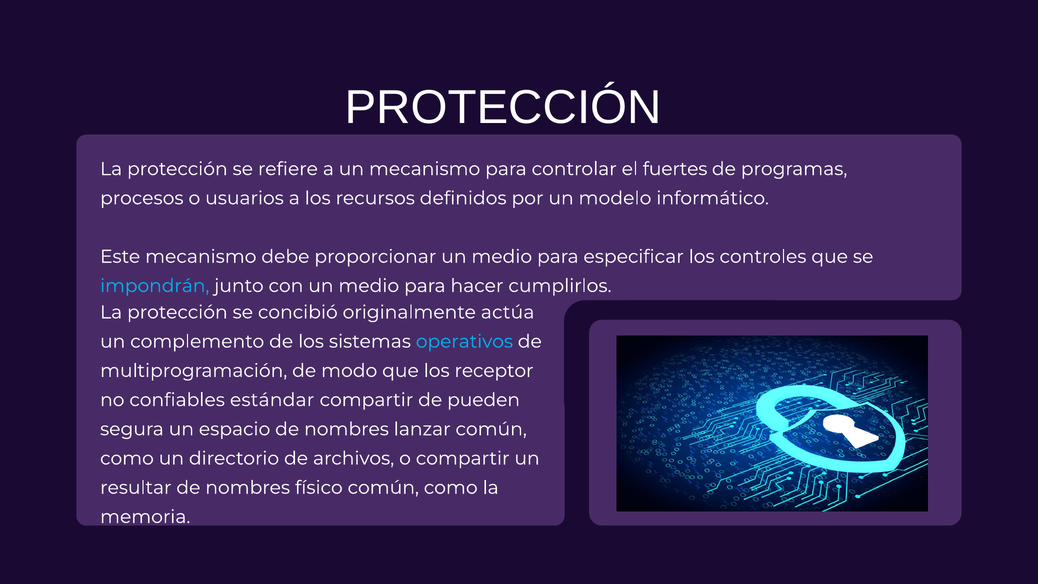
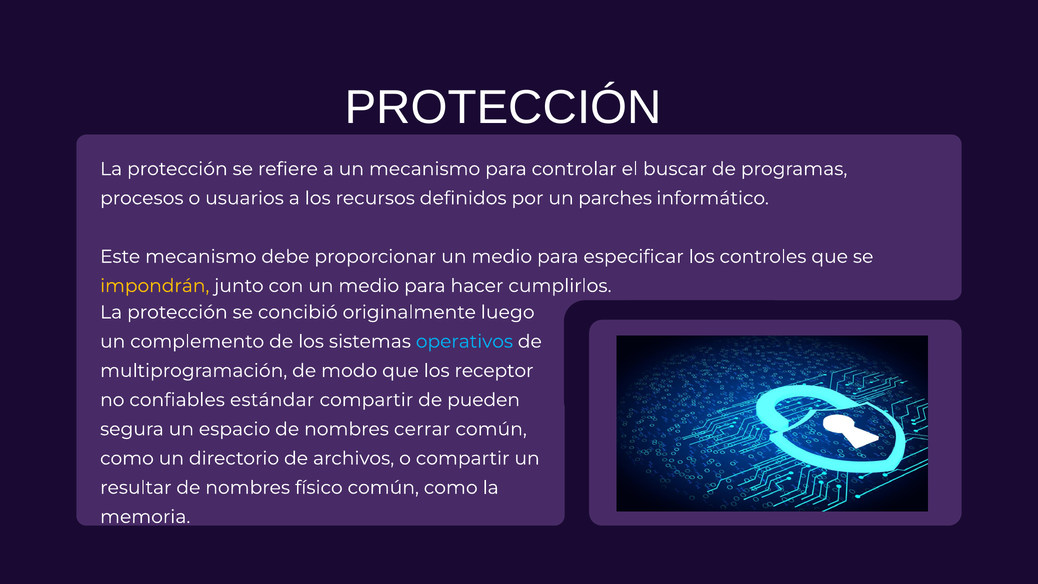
fuertes: fuertes -> buscar
modelo: modelo -> parches
impondrán colour: light blue -> yellow
actúa: actúa -> luego
lanzar: lanzar -> cerrar
